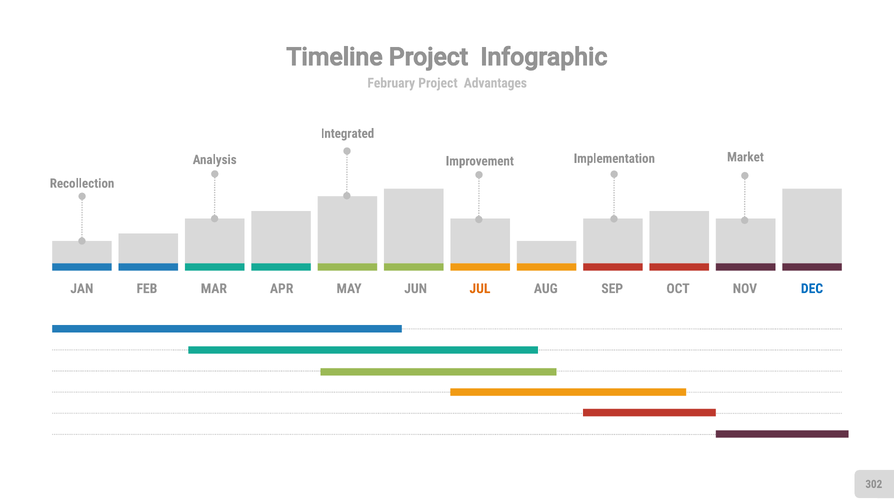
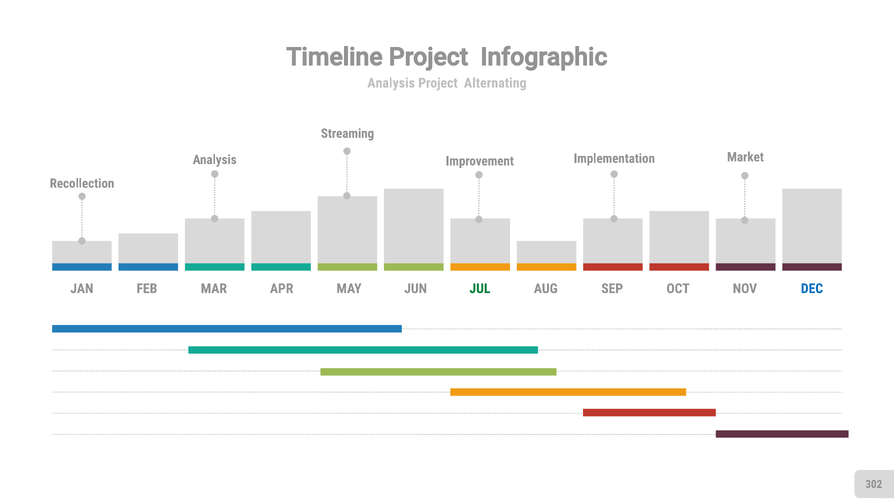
February at (391, 83): February -> Analysis
Advantages: Advantages -> Alternating
Integrated: Integrated -> Streaming
JUL colour: orange -> green
